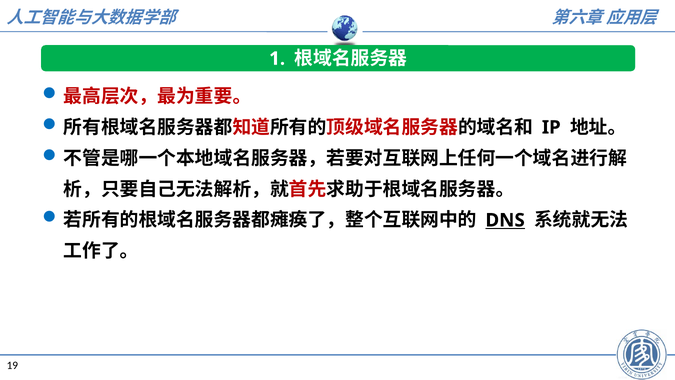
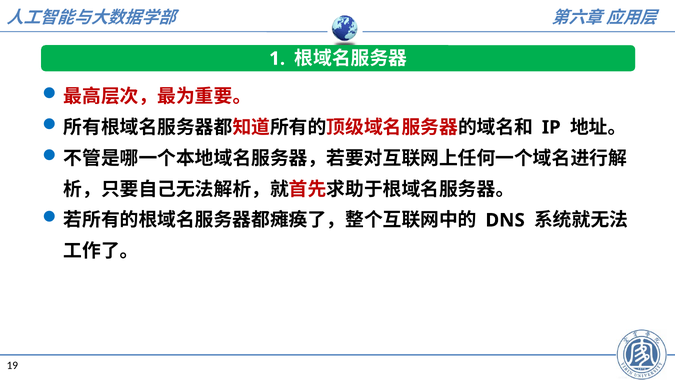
DNS underline: present -> none
